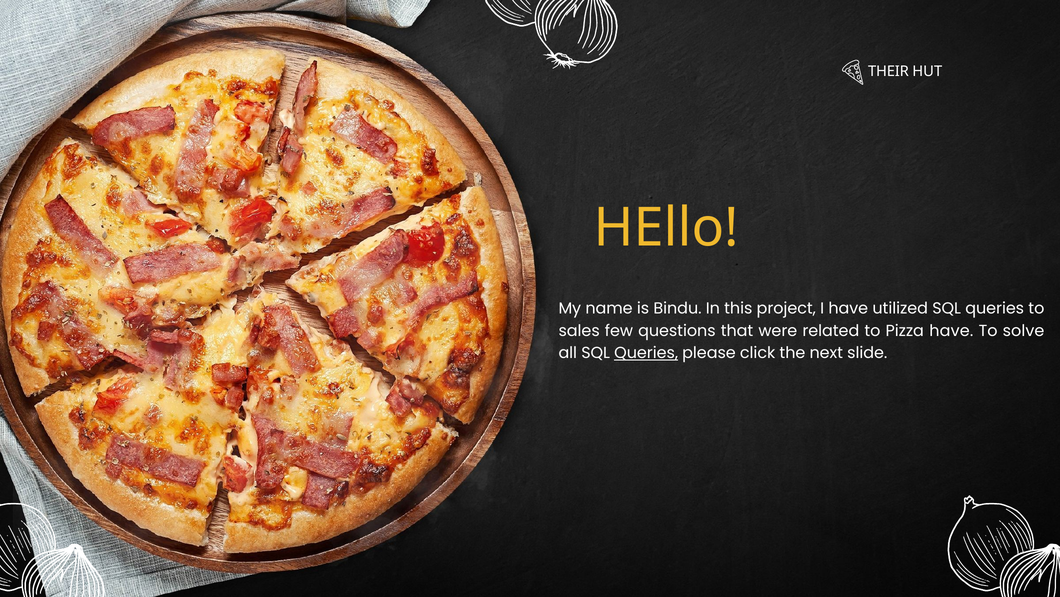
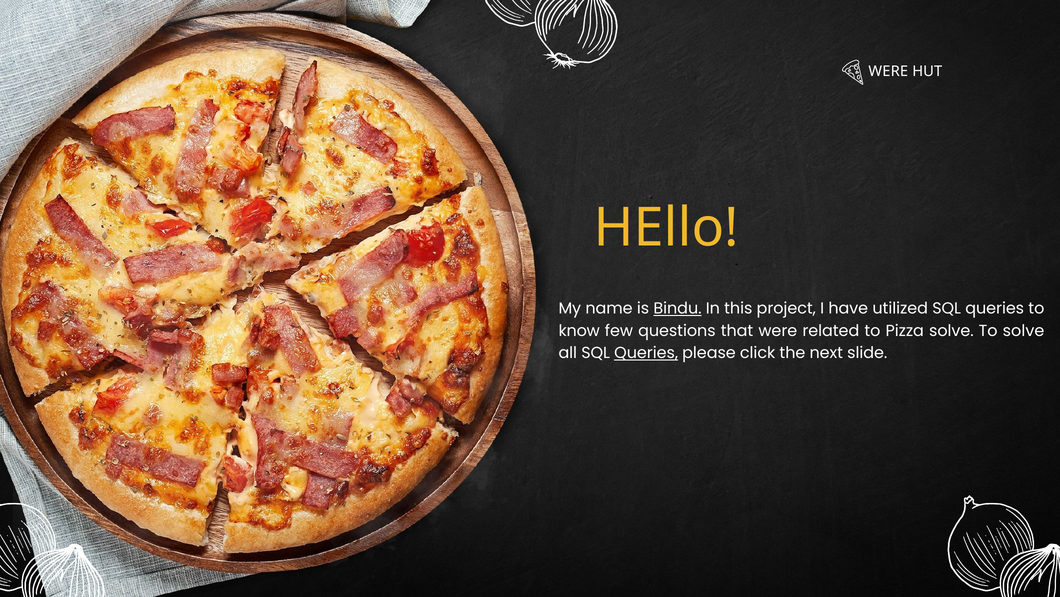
THEIR at (888, 72): THEIR -> WERE
Bindu underline: none -> present
sales: sales -> know
Pizza have: have -> solve
